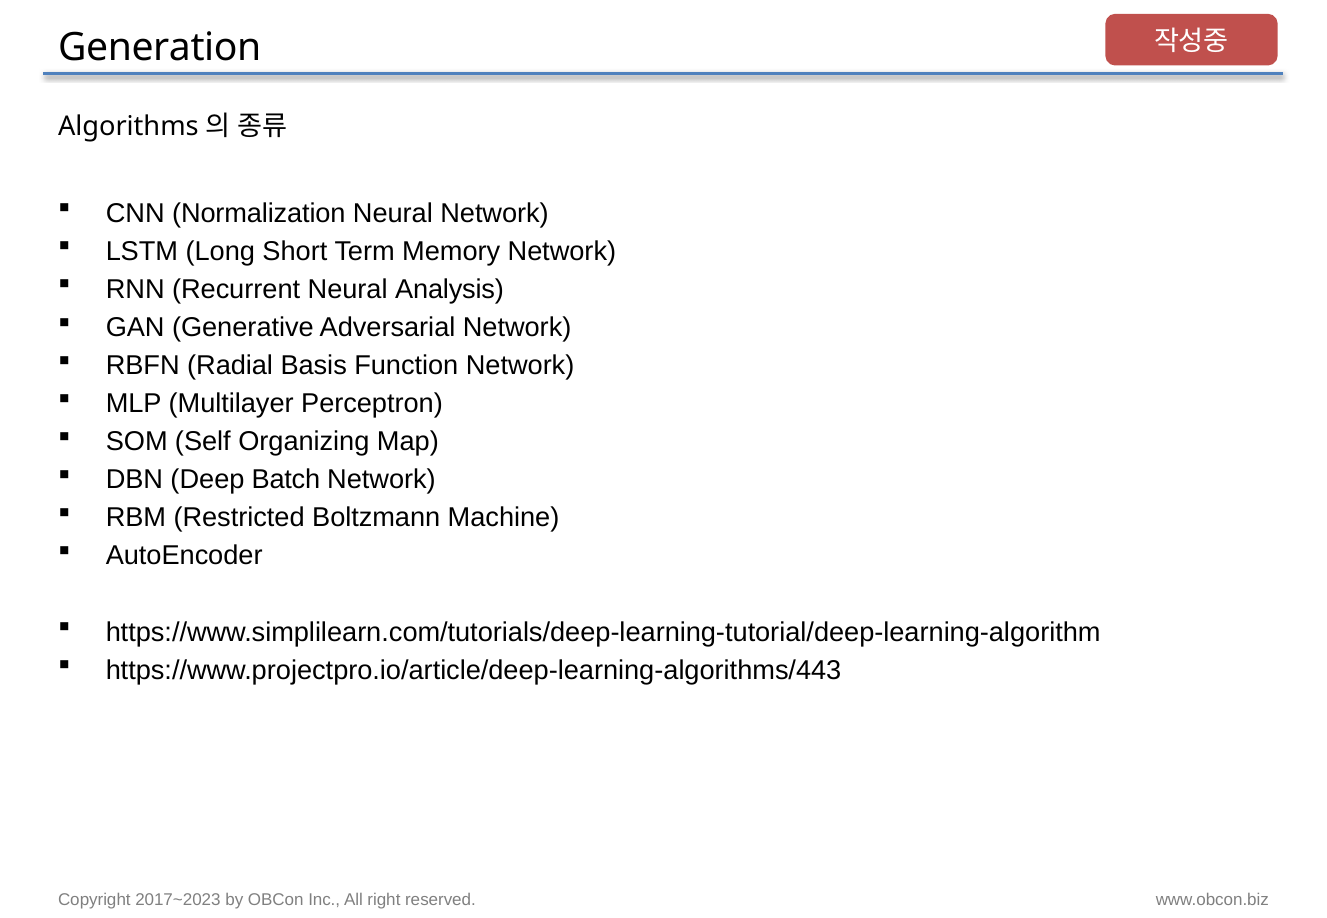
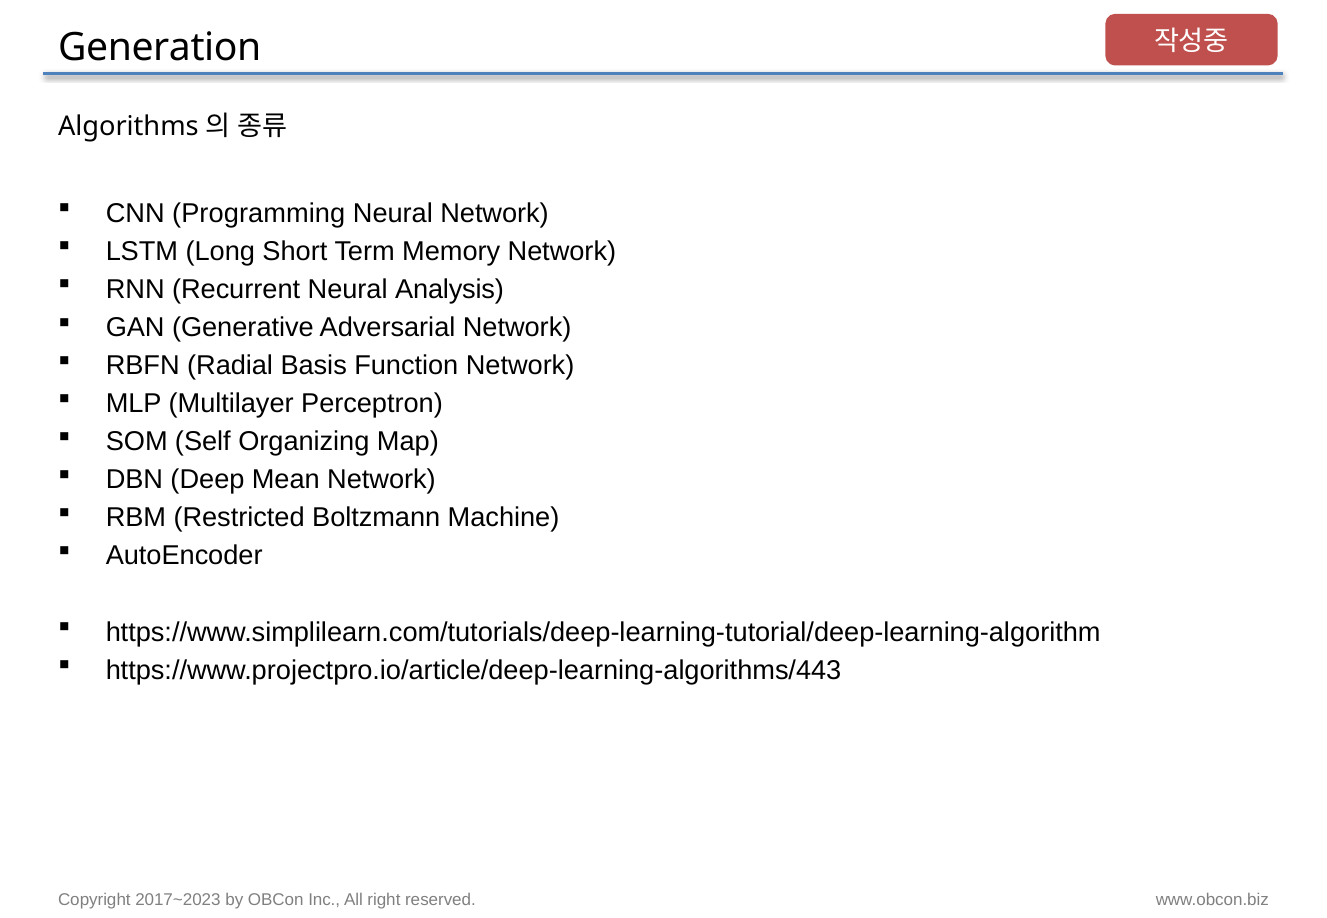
Normalization: Normalization -> Programming
Batch: Batch -> Mean
